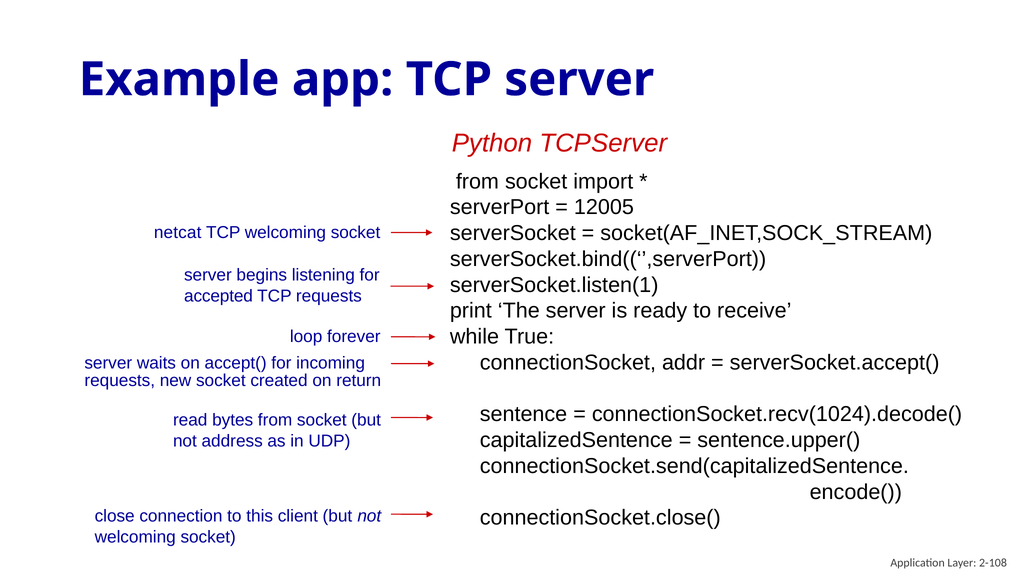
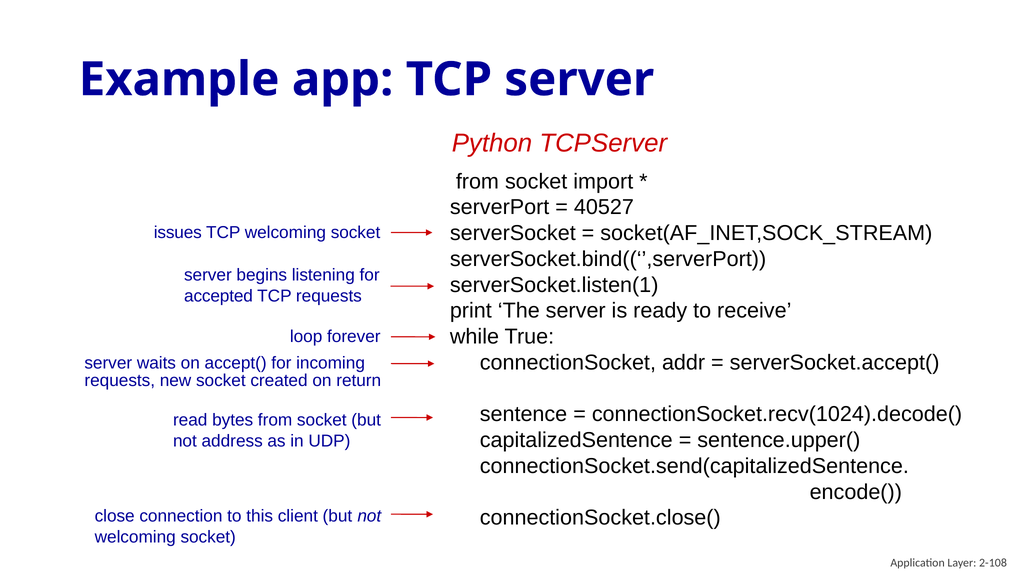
12005: 12005 -> 40527
netcat: netcat -> issues
